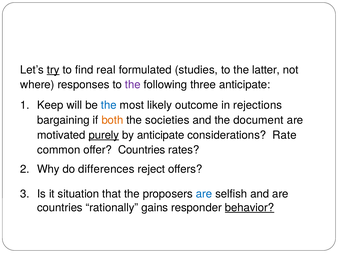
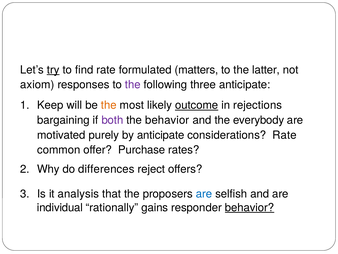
find real: real -> rate
studies: studies -> matters
where: where -> axiom
the at (109, 105) colour: blue -> orange
outcome underline: none -> present
both colour: orange -> purple
the societies: societies -> behavior
document: document -> everybody
purely underline: present -> none
offer Countries: Countries -> Purchase
situation: situation -> analysis
countries at (60, 207): countries -> individual
